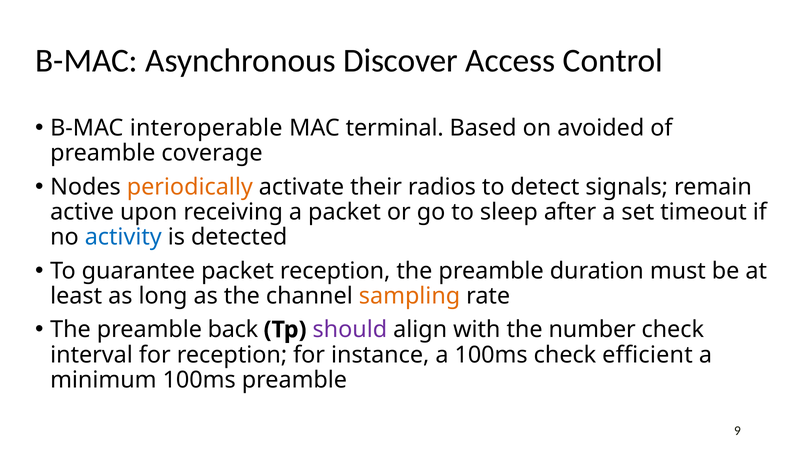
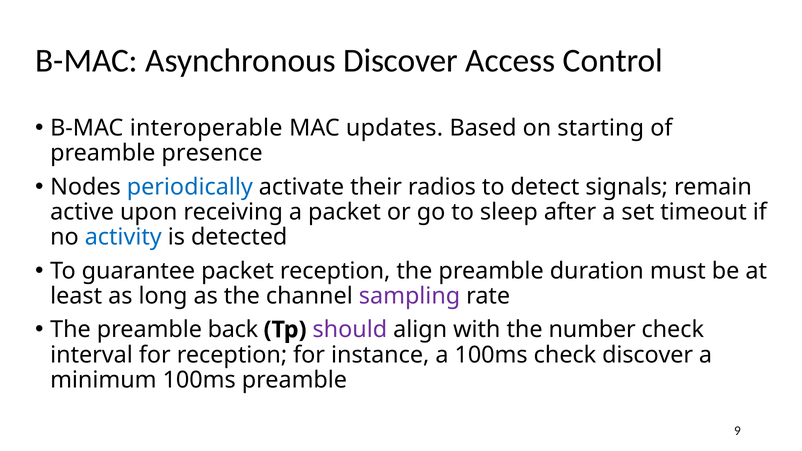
terminal: terminal -> updates
avoided: avoided -> starting
coverage: coverage -> presence
periodically colour: orange -> blue
sampling colour: orange -> purple
check efficient: efficient -> discover
